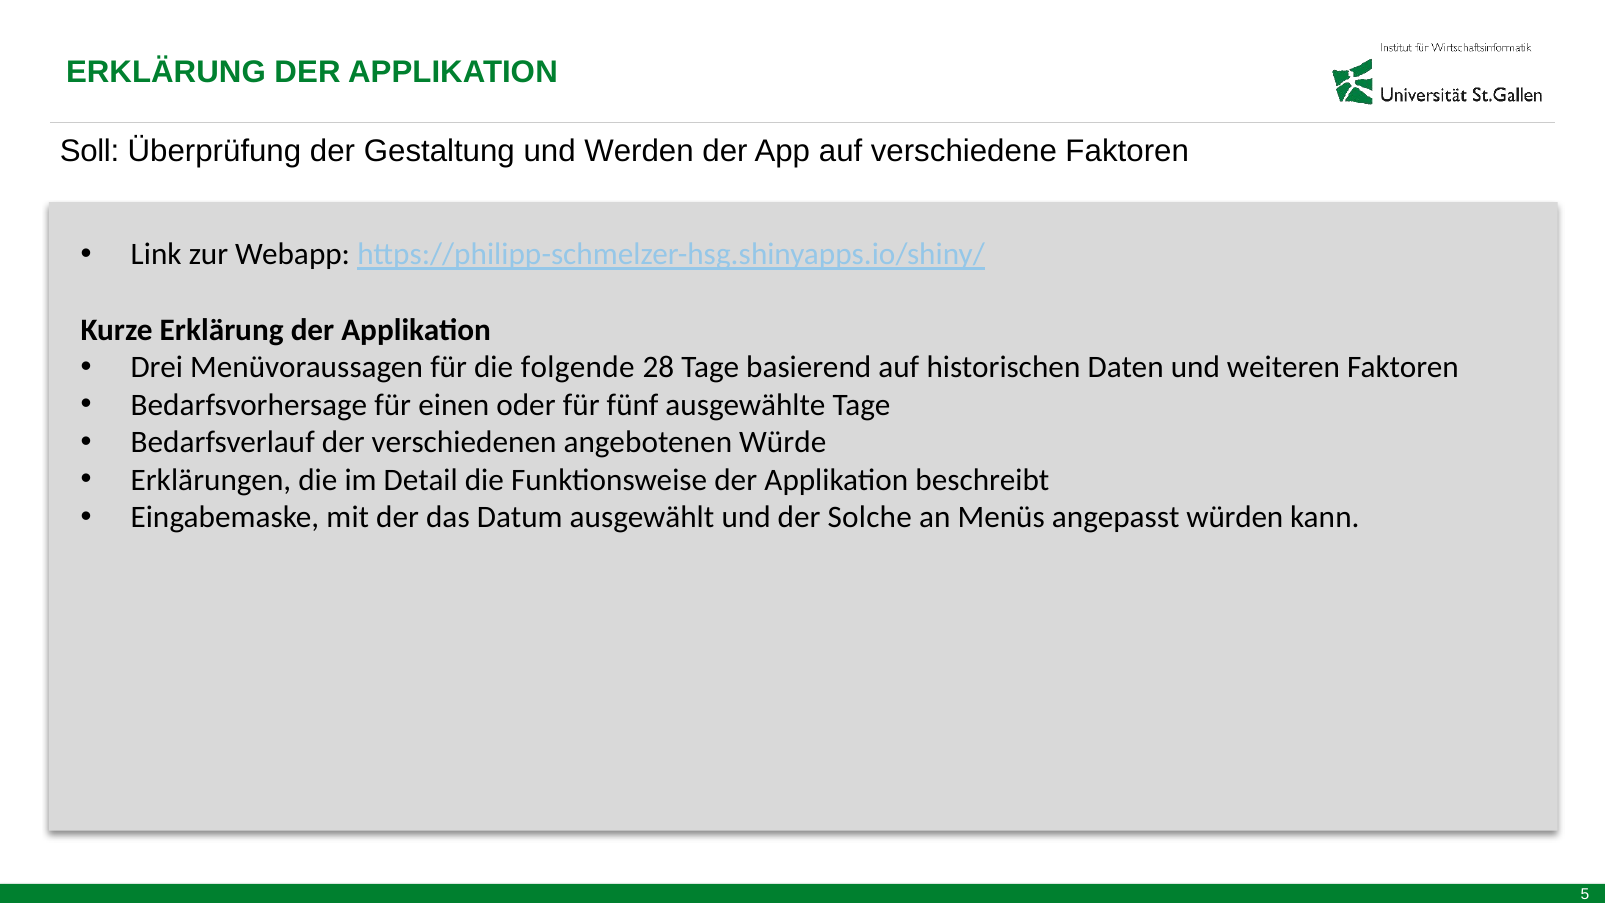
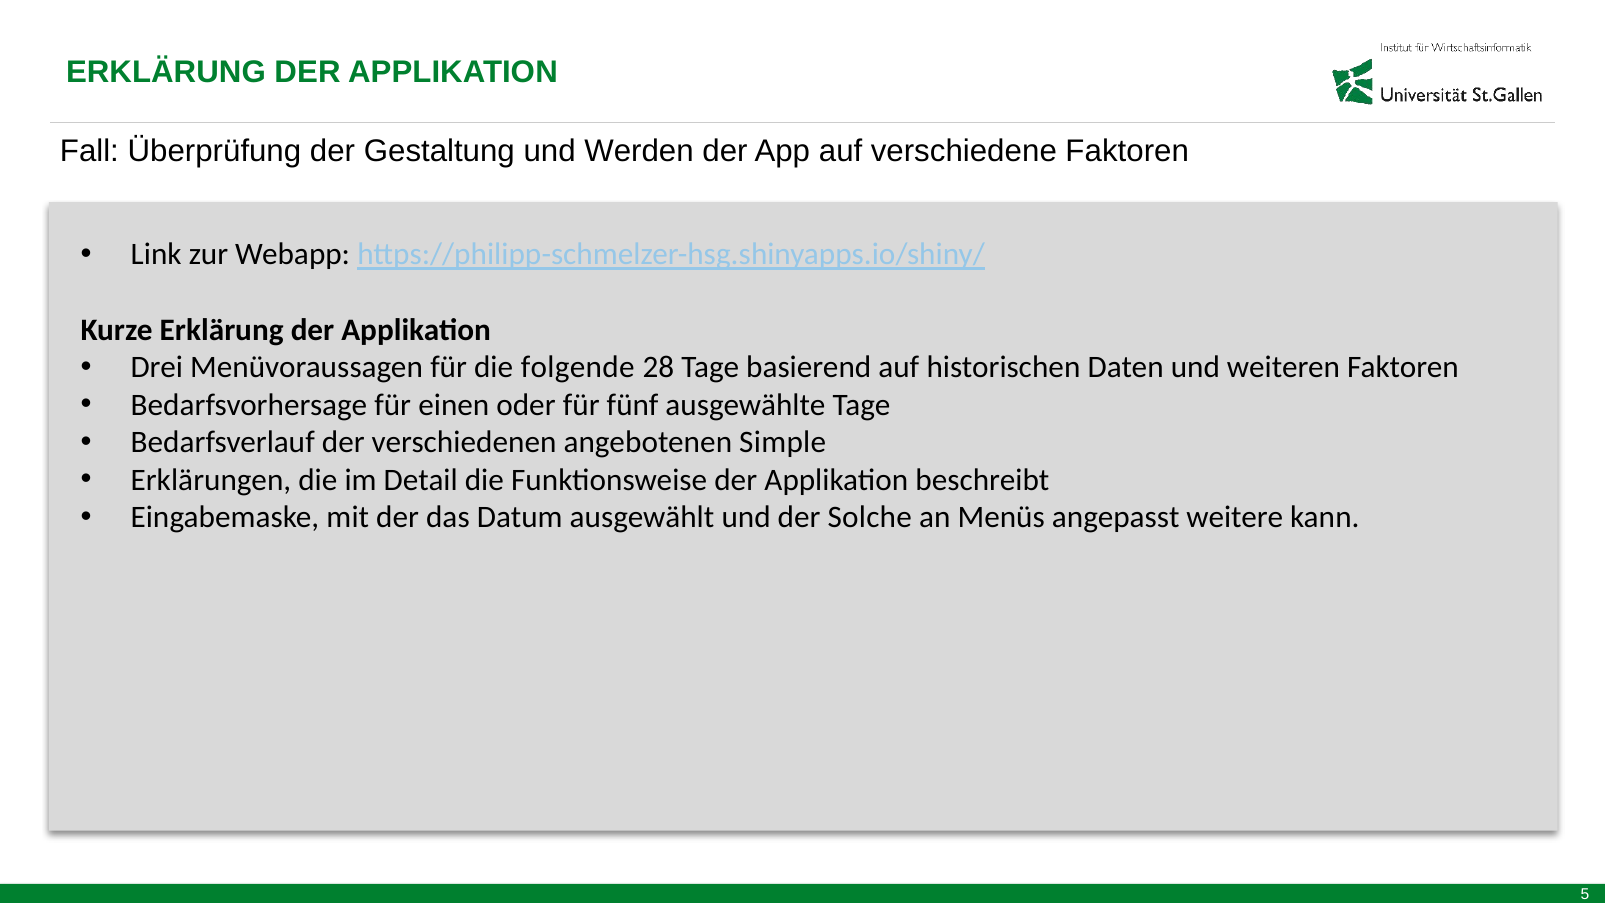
Soll: Soll -> Fall
Würde: Würde -> Simple
würden: würden -> weitere
